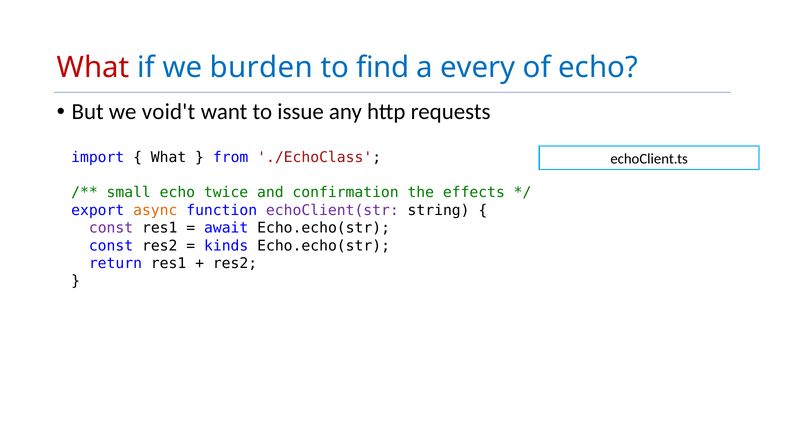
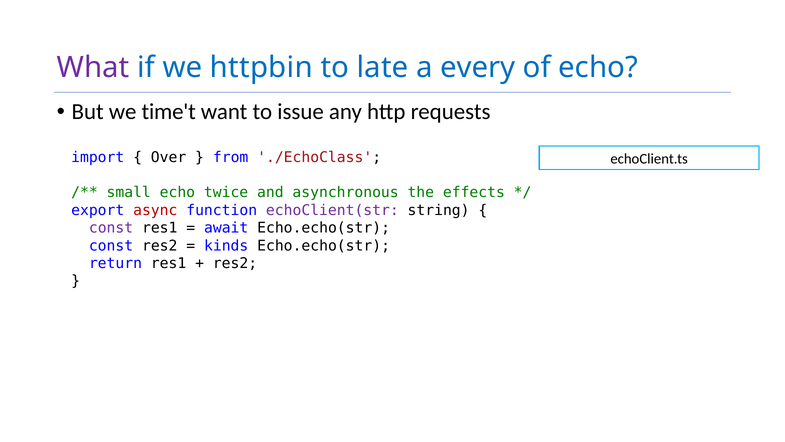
What at (93, 67) colour: red -> purple
burden: burden -> httpbin
find: find -> late
void't: void't -> time't
What at (169, 157): What -> Over
confirmation: confirmation -> asynchronous
async colour: orange -> red
